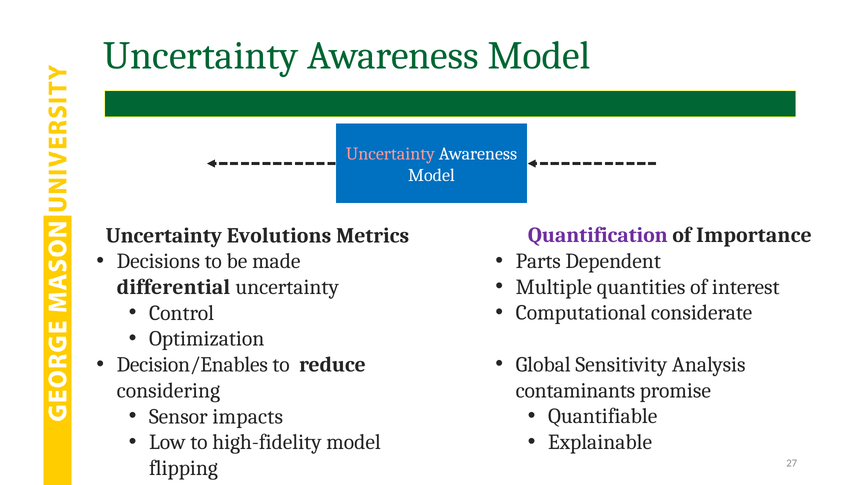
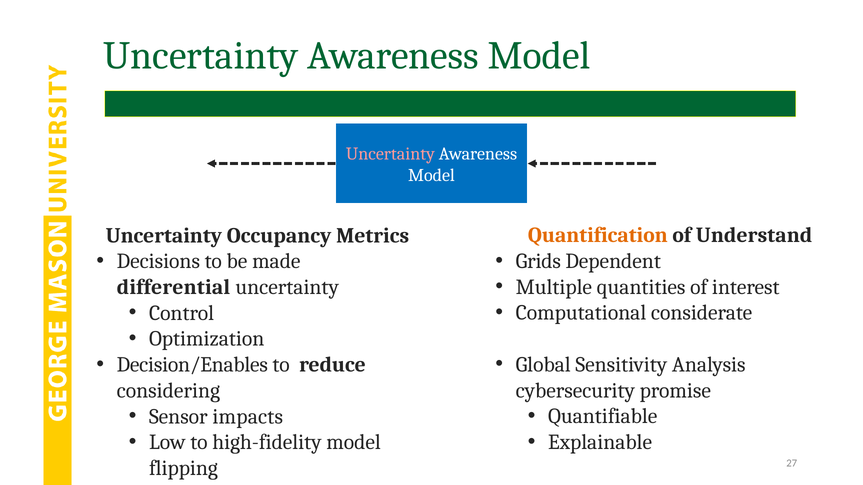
Quantification colour: purple -> orange
Importance: Importance -> Understand
Evolutions: Evolutions -> Occupancy
Parts: Parts -> Grids
contaminants: contaminants -> cybersecurity
